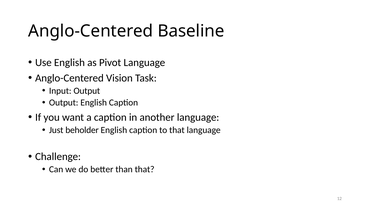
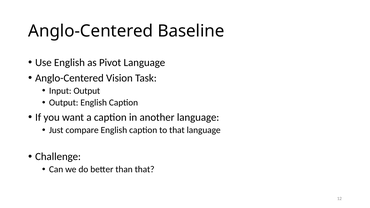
beholder: beholder -> compare
